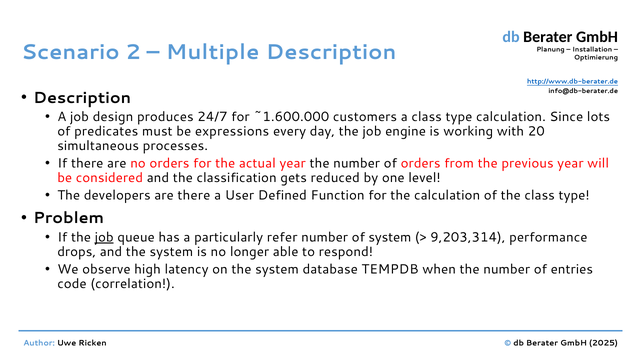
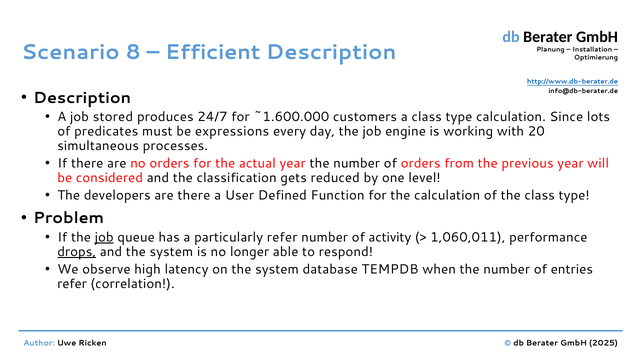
2: 2 -> 8
Multiple: Multiple -> Efficient
design: design -> stored
of system: system -> activity
9,203,314: 9,203,314 -> 1,060,011
drops underline: none -> present
code at (72, 284): code -> refer
